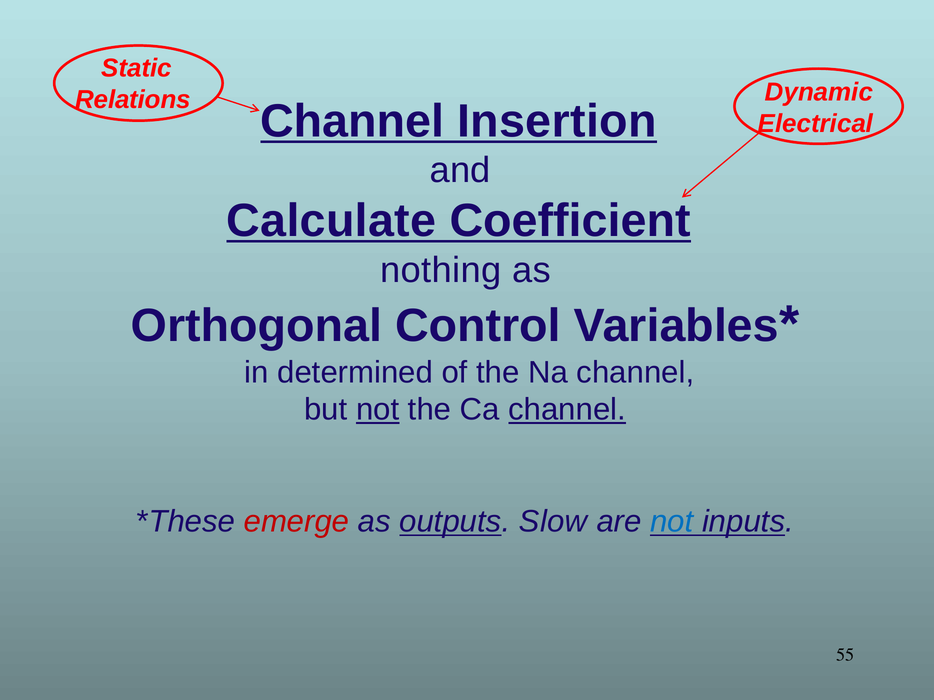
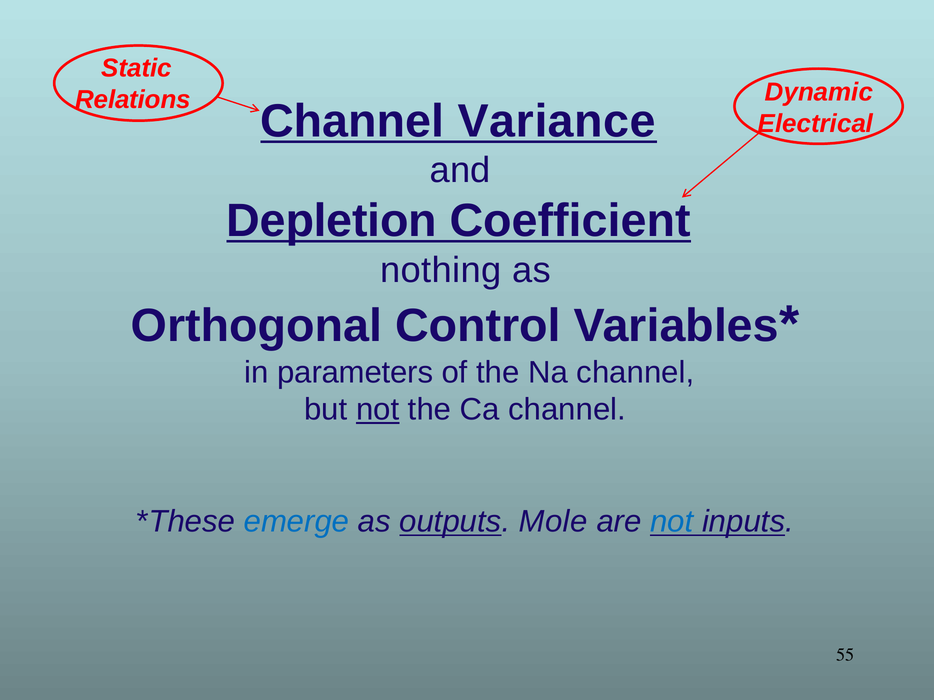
Insertion: Insertion -> Variance
Calculate: Calculate -> Depletion
determined: determined -> parameters
channel at (567, 410) underline: present -> none
emerge colour: red -> blue
Slow: Slow -> Mole
